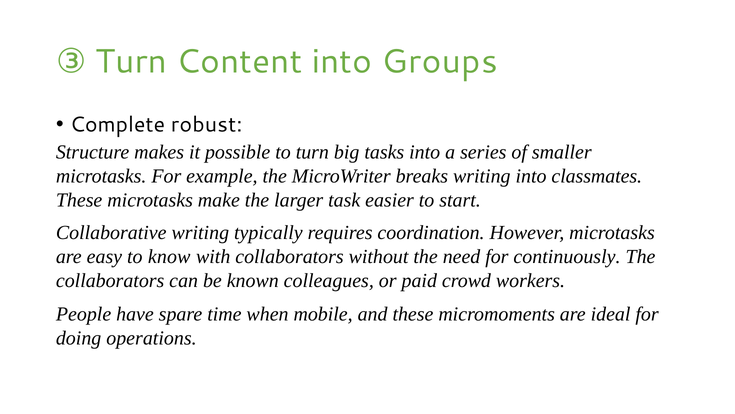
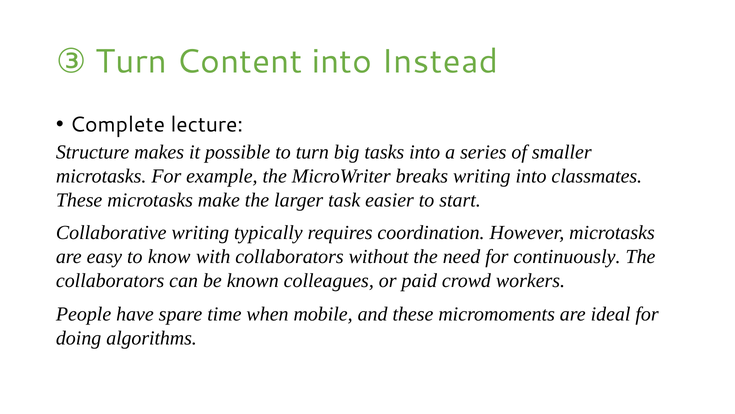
Groups: Groups -> Instead
robust: robust -> lecture
operations: operations -> algorithms
